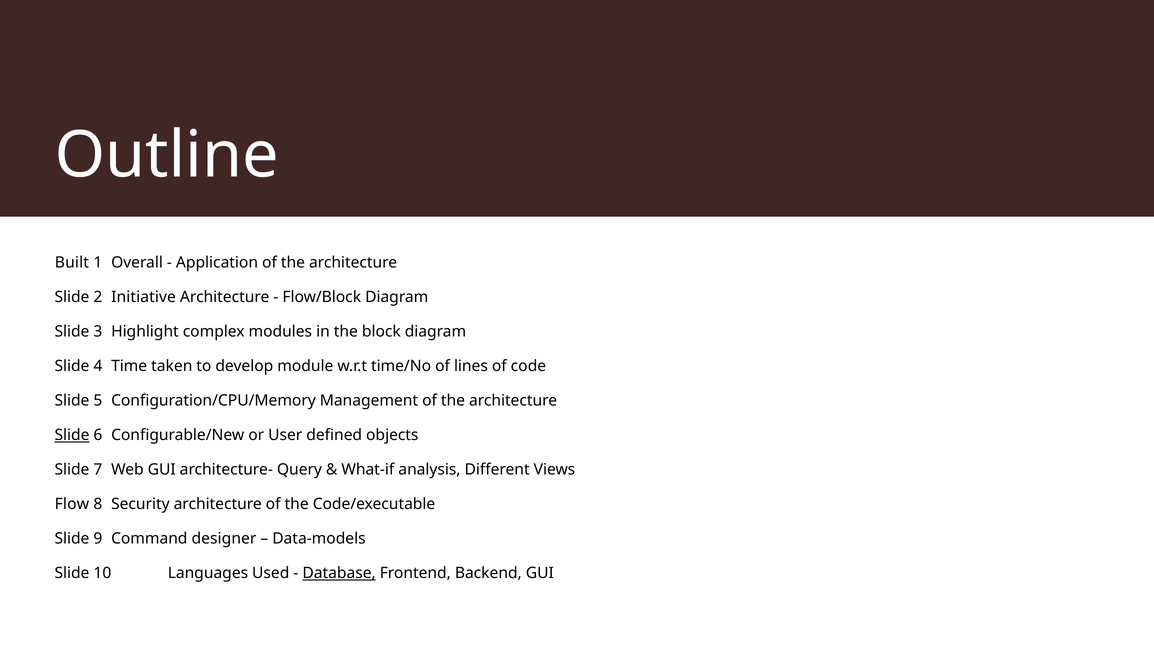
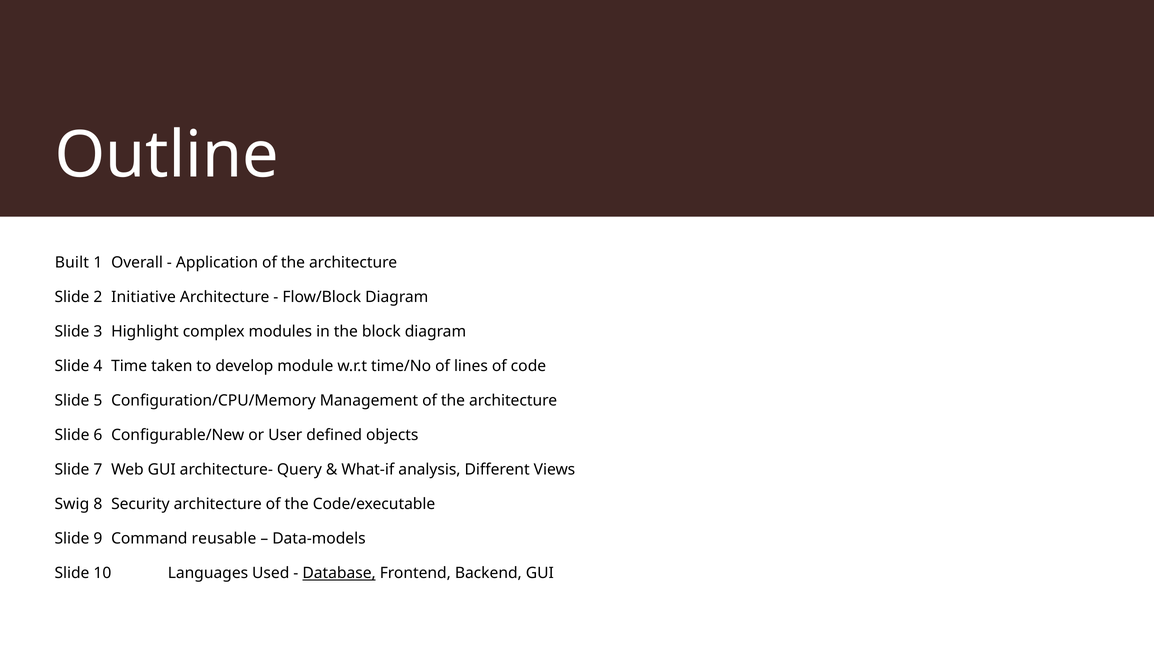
Slide at (72, 435) underline: present -> none
Flow: Flow -> Swig
designer: designer -> reusable
